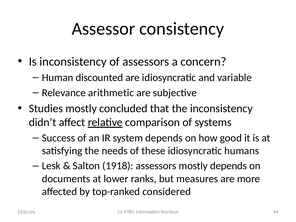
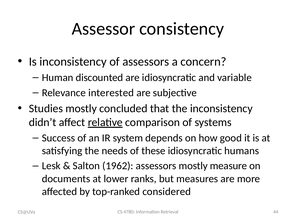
arithmetic: arithmetic -> interested
1918: 1918 -> 1962
mostly depends: depends -> measure
